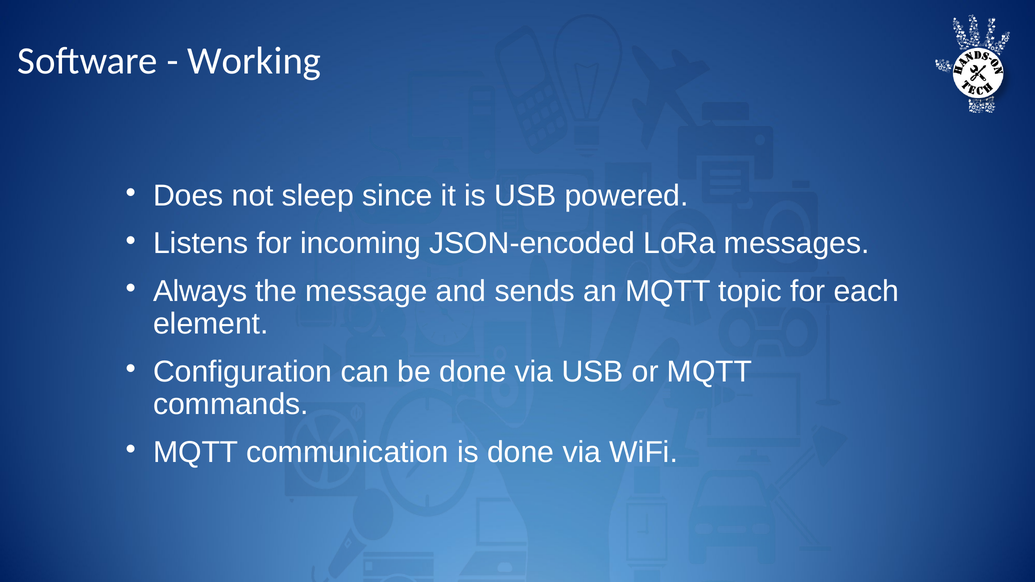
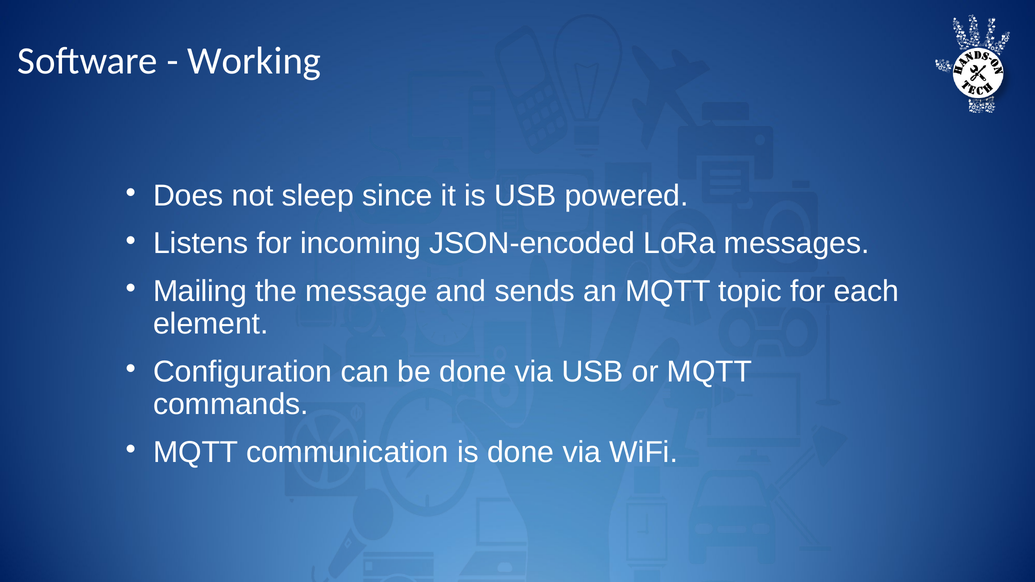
Always: Always -> Mailing
